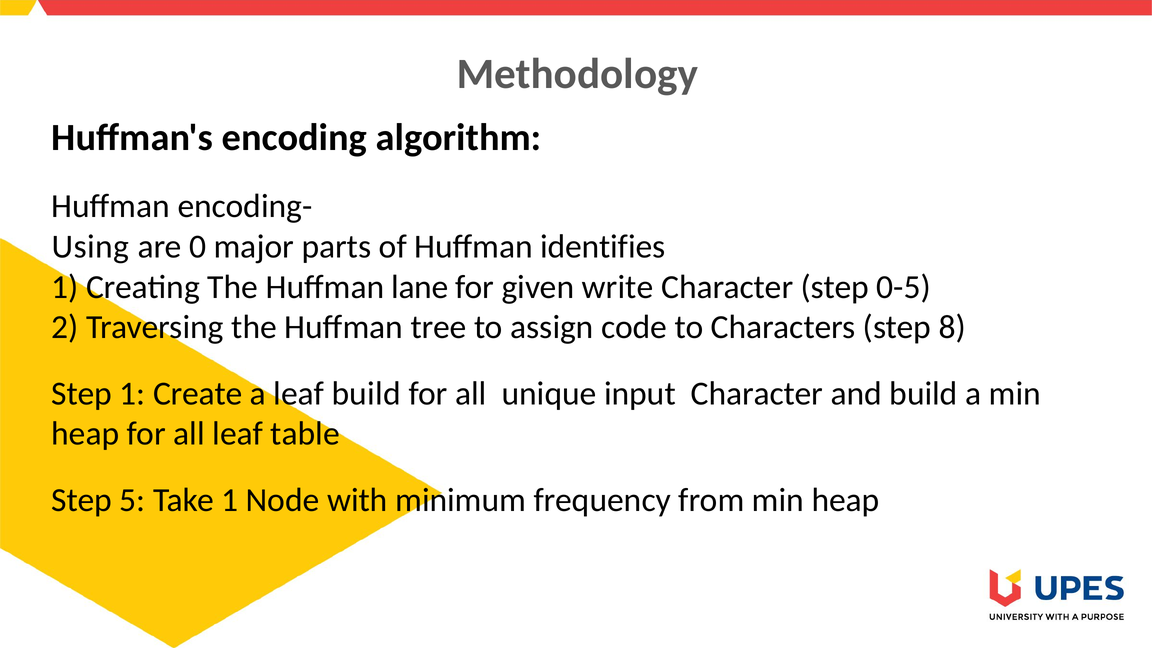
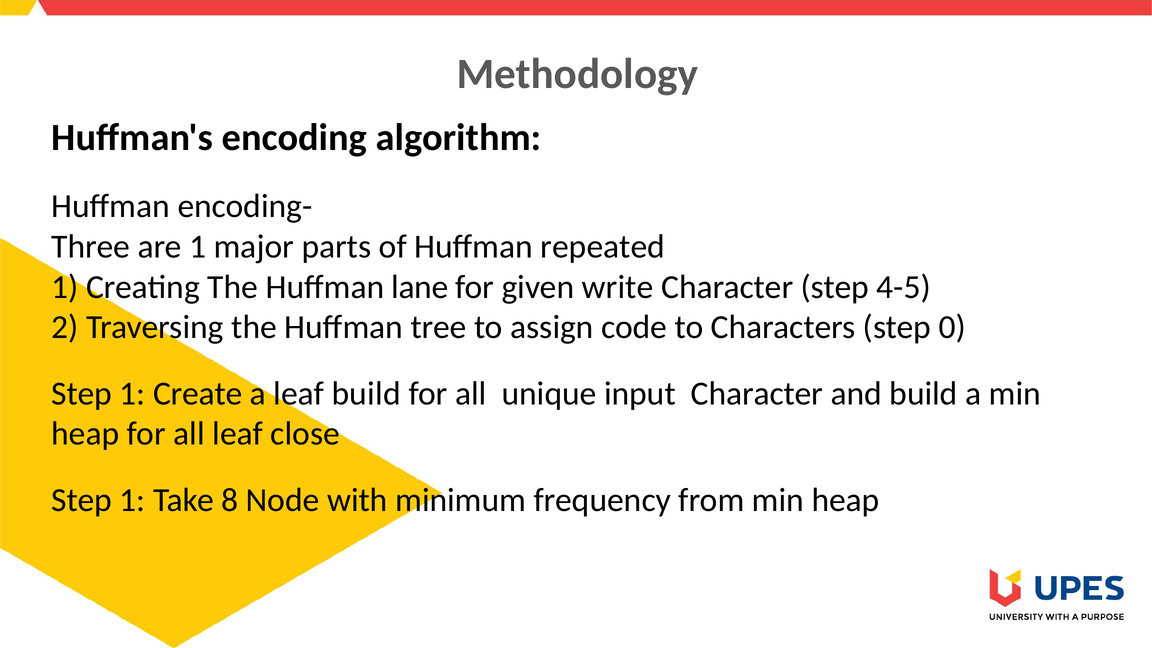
Using: Using -> Three
are 0: 0 -> 1
identifies: identifies -> repeated
0-5: 0-5 -> 4-5
8: 8 -> 0
table: table -> close
5 at (132, 500): 5 -> 1
Take 1: 1 -> 8
